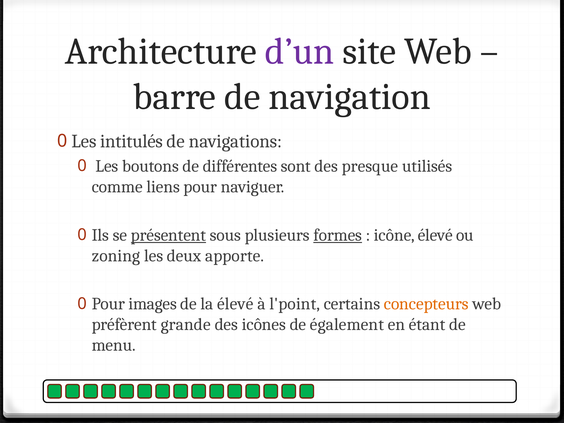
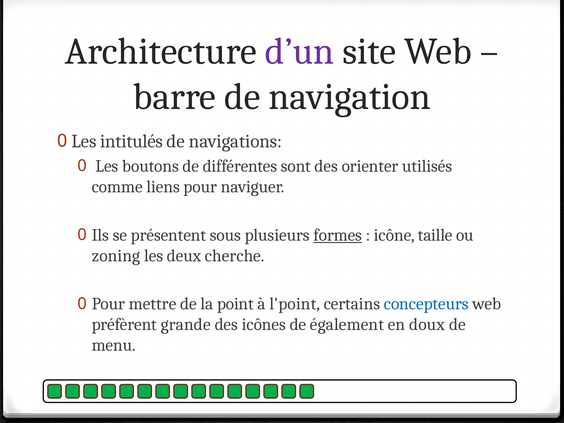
presque: presque -> orienter
présentent underline: present -> none
icône élevé: élevé -> taille
apporte: apporte -> cherche
images: images -> mettre
la élevé: élevé -> point
concepteurs colour: orange -> blue
étant: étant -> doux
